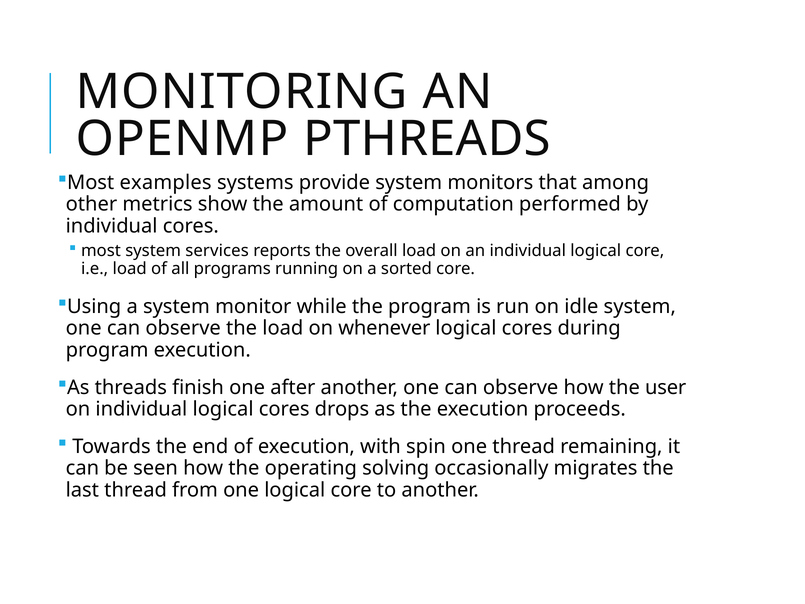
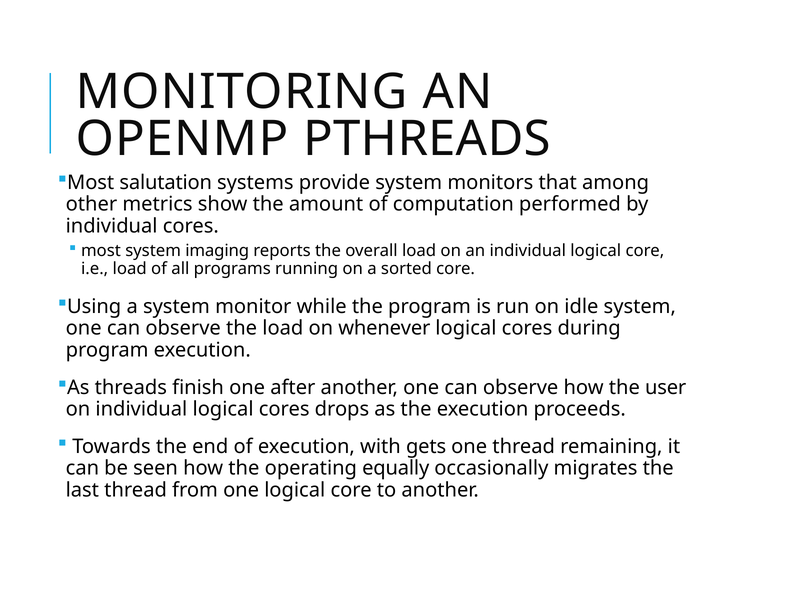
examples: examples -> salutation
services: services -> imaging
spin: spin -> gets
solving: solving -> equally
